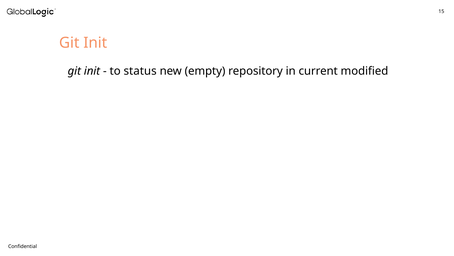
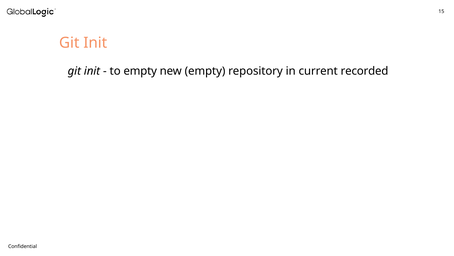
to status: status -> empty
modified: modified -> recorded
